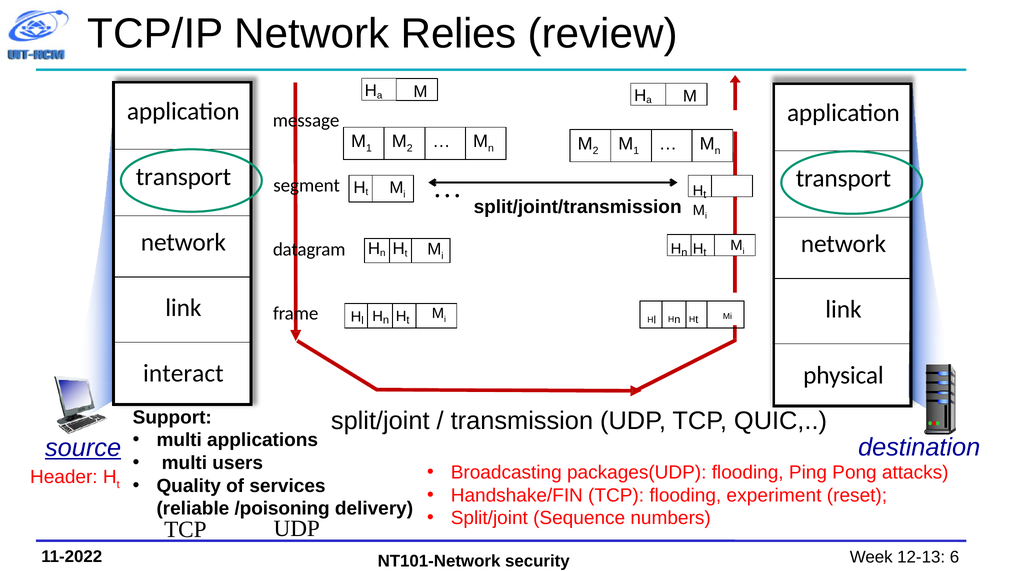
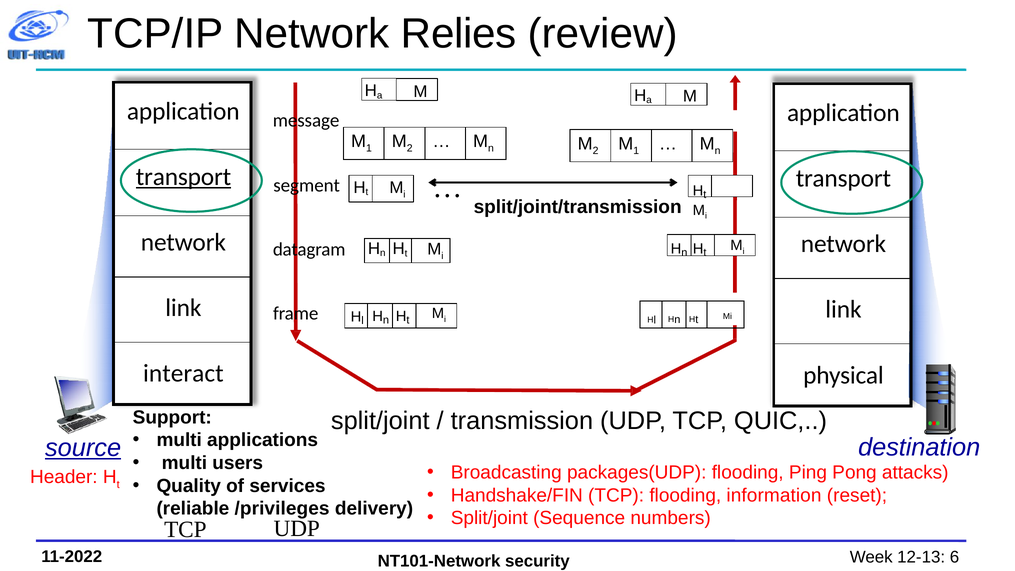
transport at (183, 177) underline: none -> present
experiment: experiment -> information
/poisoning: /poisoning -> /privileges
